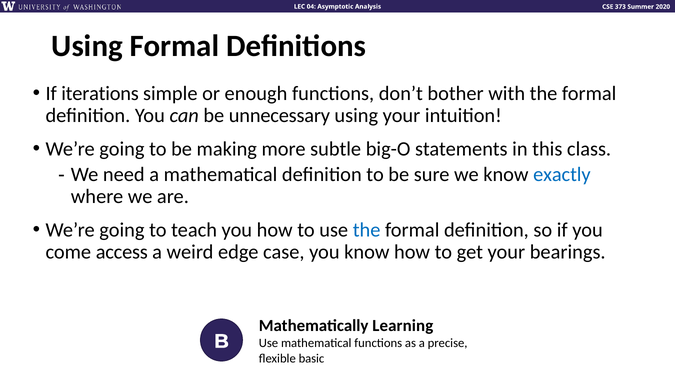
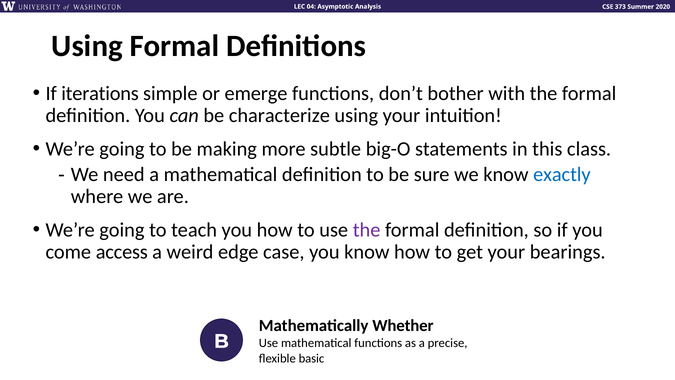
enough: enough -> emerge
unnecessary: unnecessary -> characterize
the at (367, 230) colour: blue -> purple
Learning: Learning -> Whether
